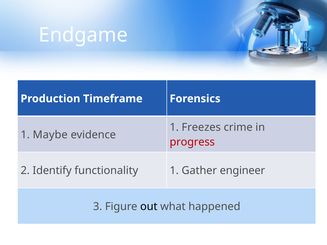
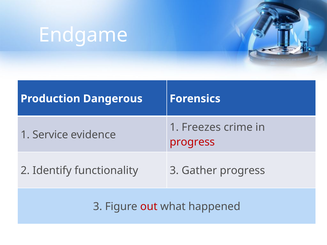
Timeframe: Timeframe -> Dangerous
Maybe: Maybe -> Service
functionality 1: 1 -> 3
Gather engineer: engineer -> progress
out colour: black -> red
